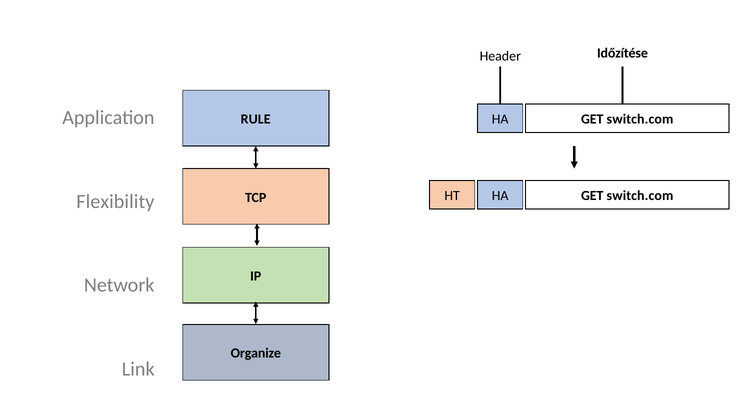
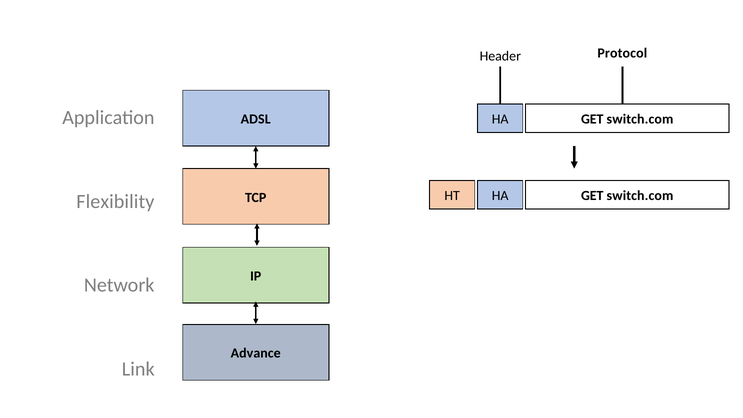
Időzítése: Időzítése -> Protocol
RULE: RULE -> ADSL
Organize: Organize -> Advance
